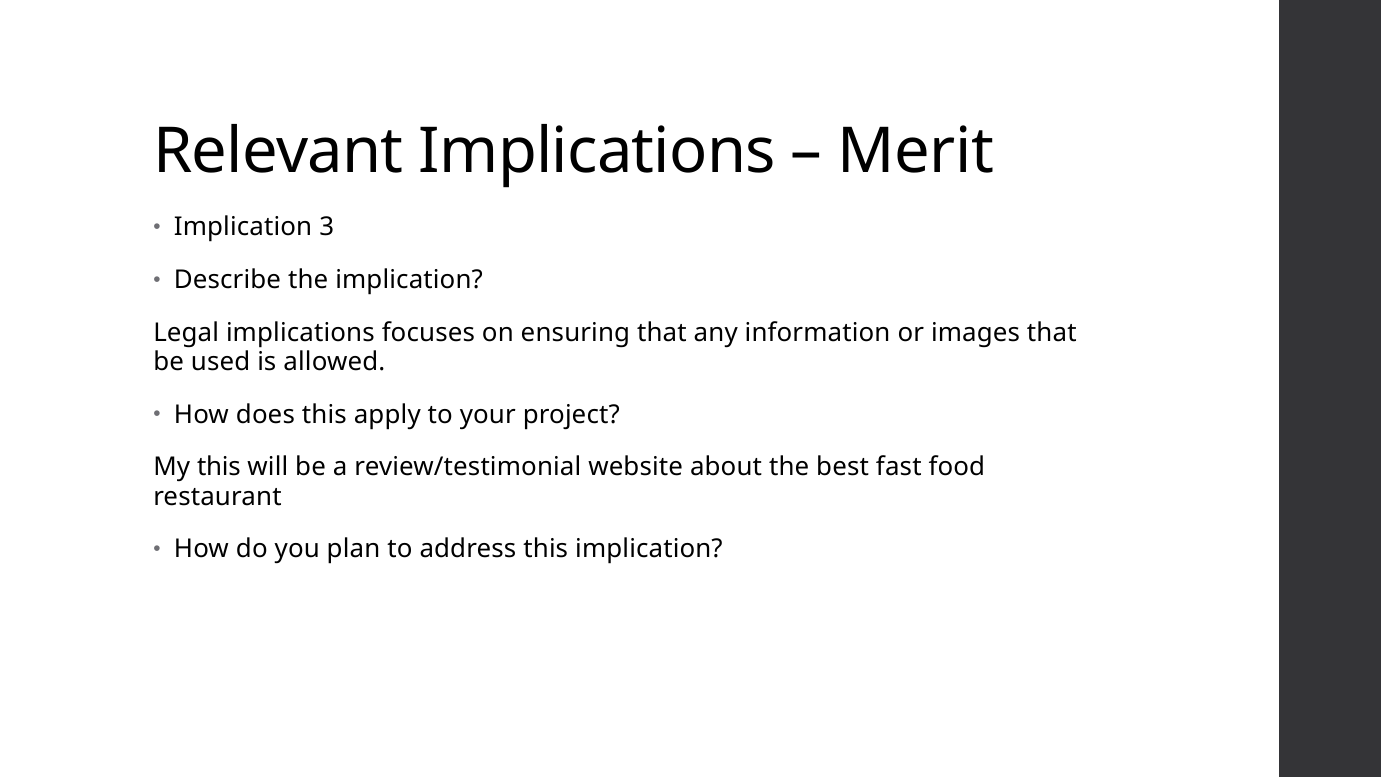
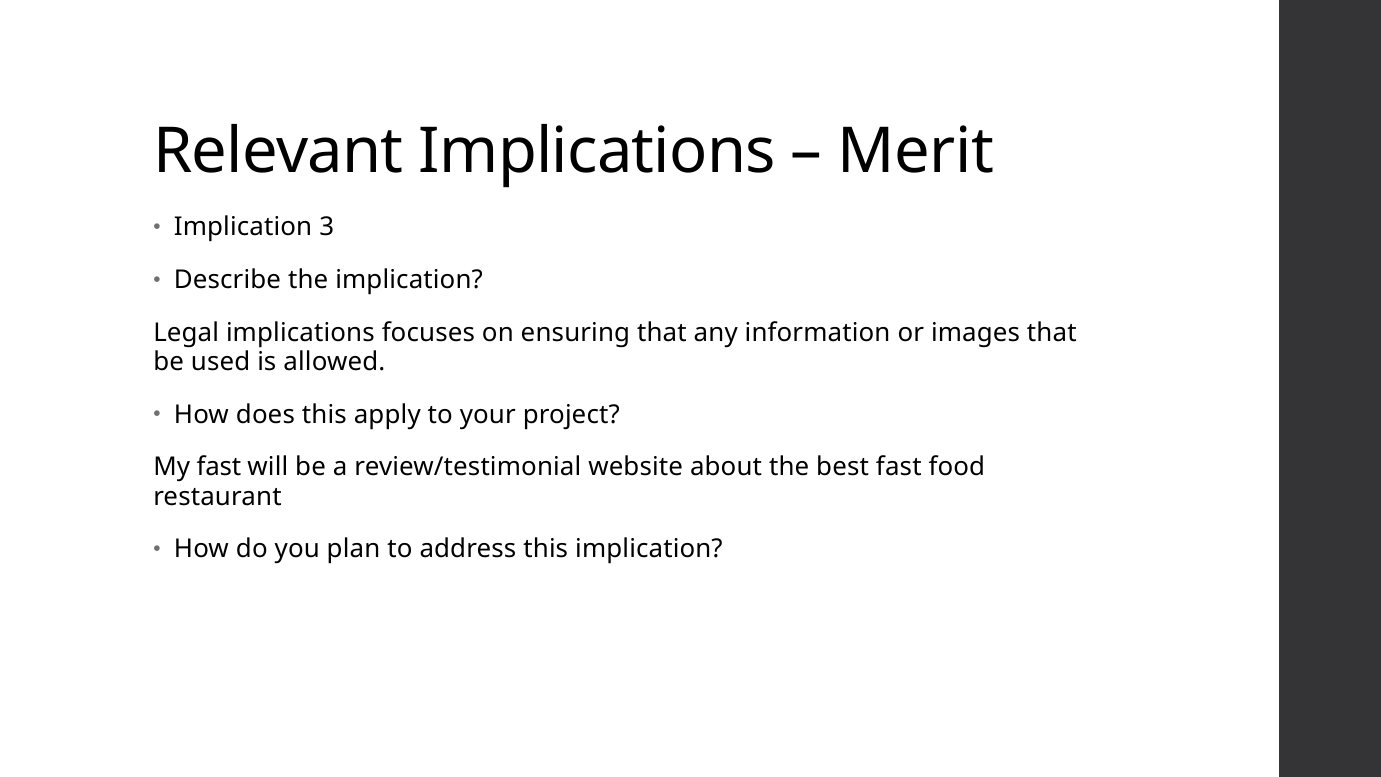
My this: this -> fast
